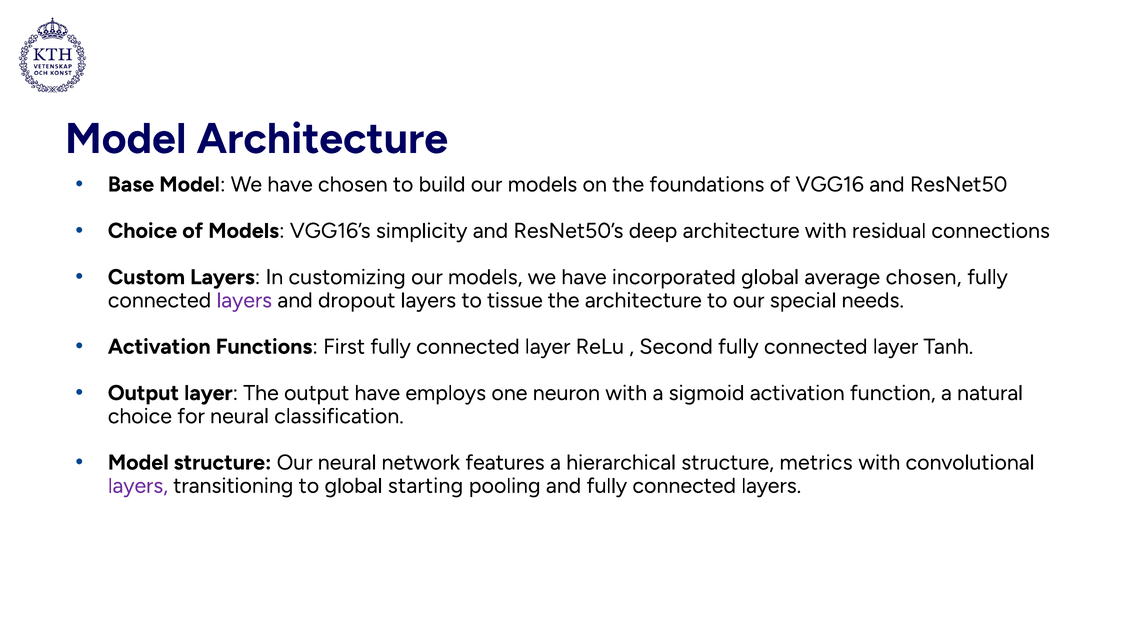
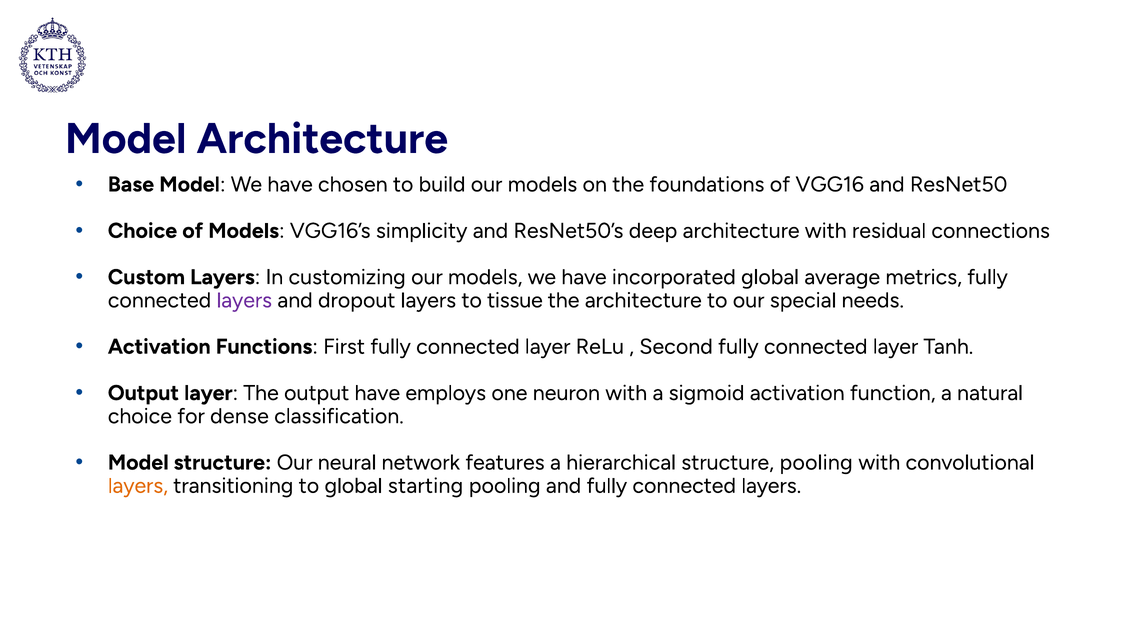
average chosen: chosen -> metrics
for neural: neural -> dense
structure metrics: metrics -> pooling
layers at (138, 485) colour: purple -> orange
